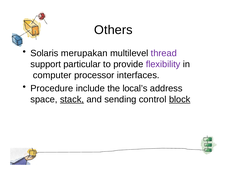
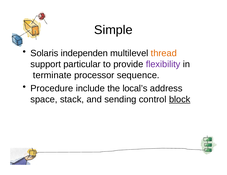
Others: Others -> Simple
merupakan: merupakan -> independen
thread colour: purple -> orange
computer: computer -> terminate
interfaces: interfaces -> sequence
stack underline: present -> none
